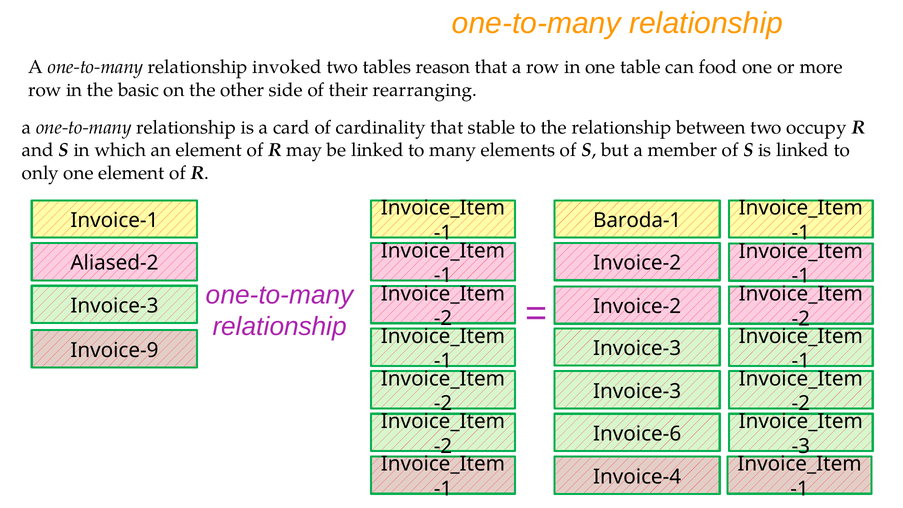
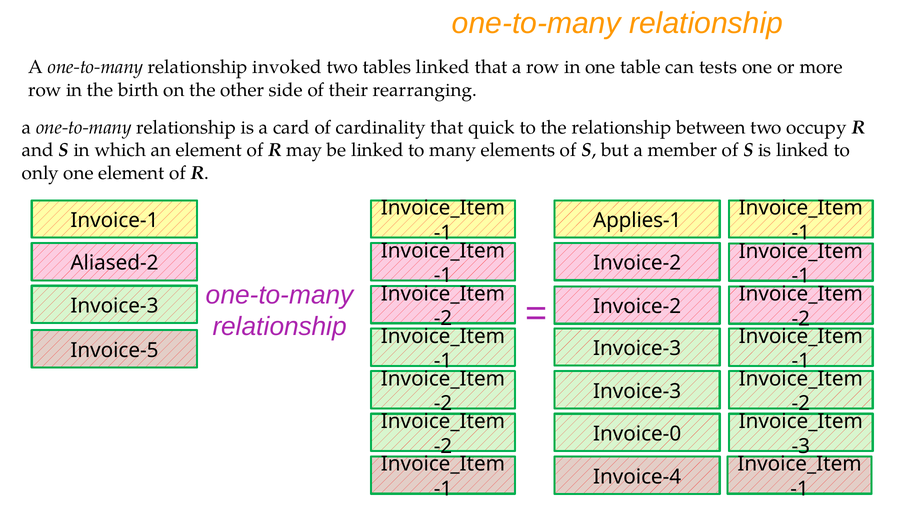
tables reason: reason -> linked
food: food -> tests
basic: basic -> birth
stable: stable -> quick
Baroda-1: Baroda-1 -> Applies-1
Invoice-9: Invoice-9 -> Invoice-5
Invoice-6: Invoice-6 -> Invoice-0
